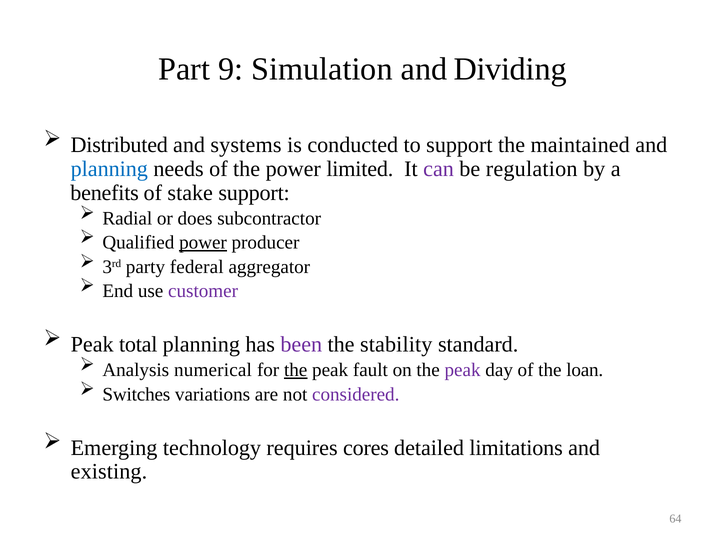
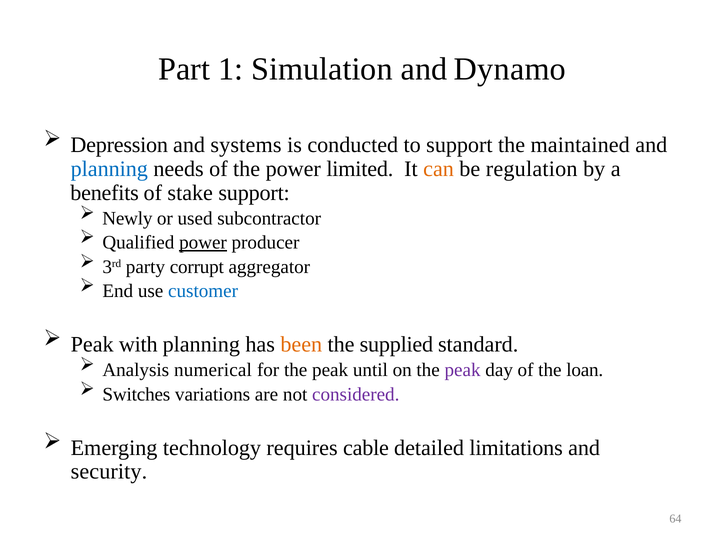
9: 9 -> 1
Dividing: Dividing -> Dynamo
Distributed: Distributed -> Depression
can colour: purple -> orange
Radial: Radial -> Newly
does: does -> used
federal: federal -> corrupt
customer colour: purple -> blue
total: total -> with
been colour: purple -> orange
stability: stability -> supplied
the at (296, 371) underline: present -> none
fault: fault -> until
cores: cores -> cable
existing: existing -> security
